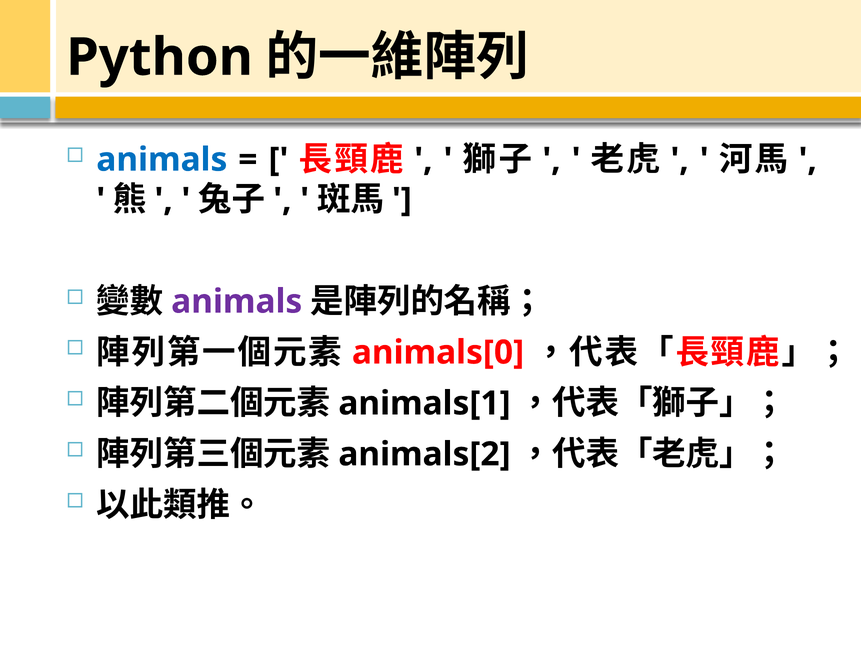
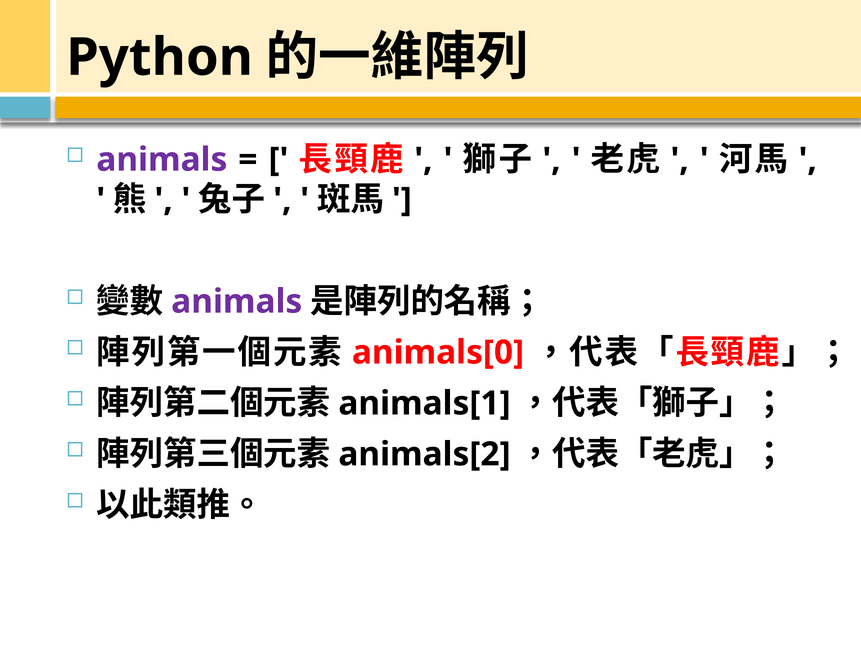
animals at (162, 160) colour: blue -> purple
